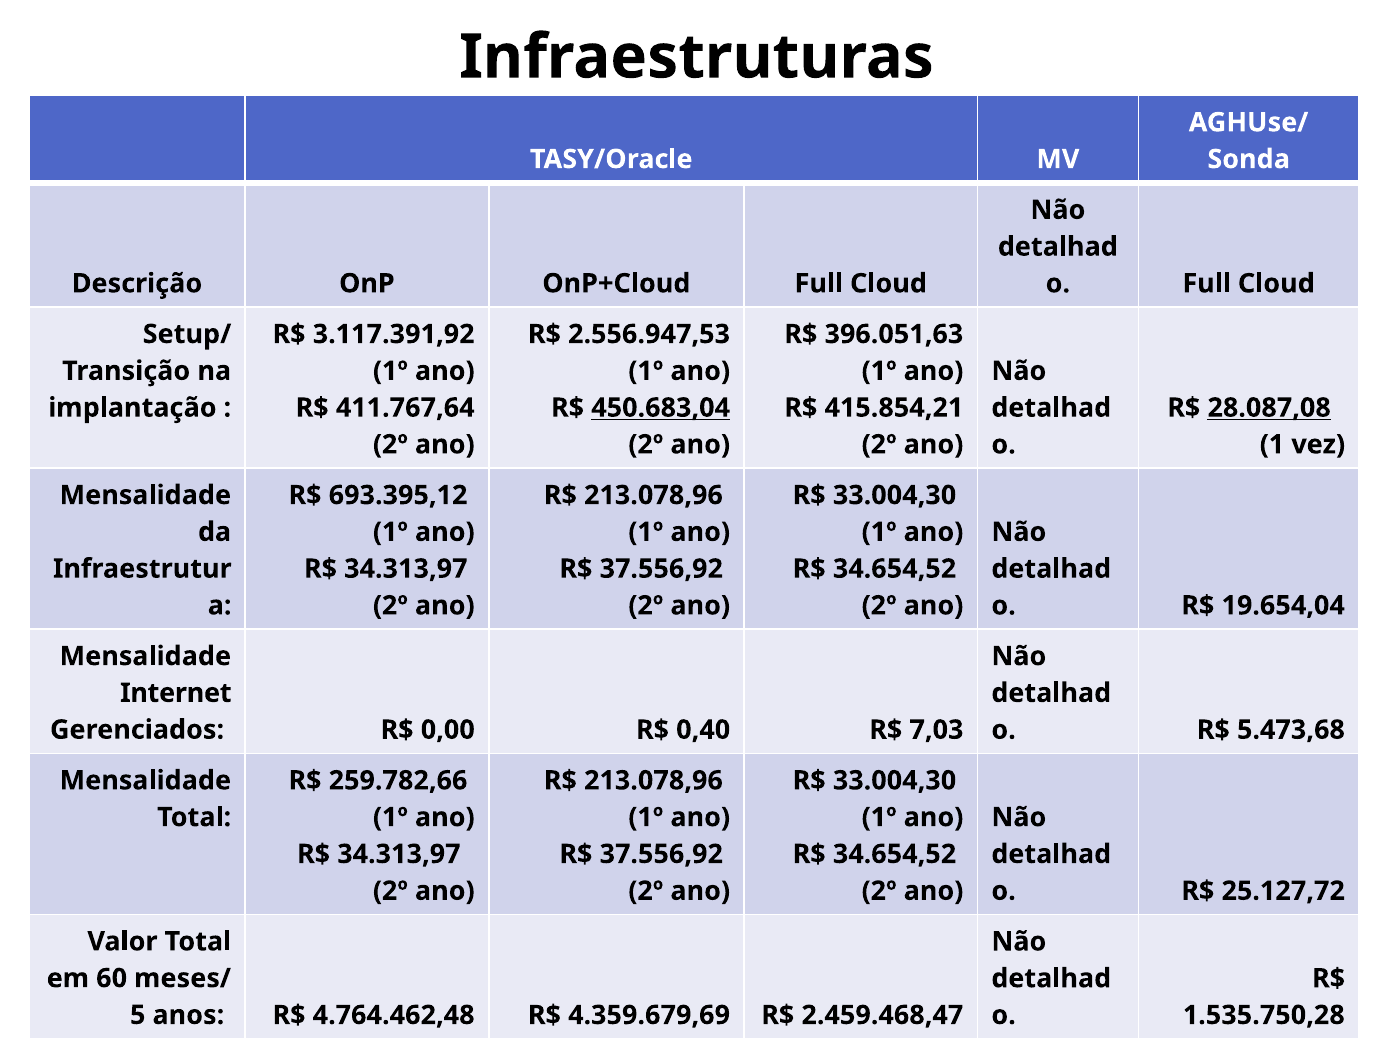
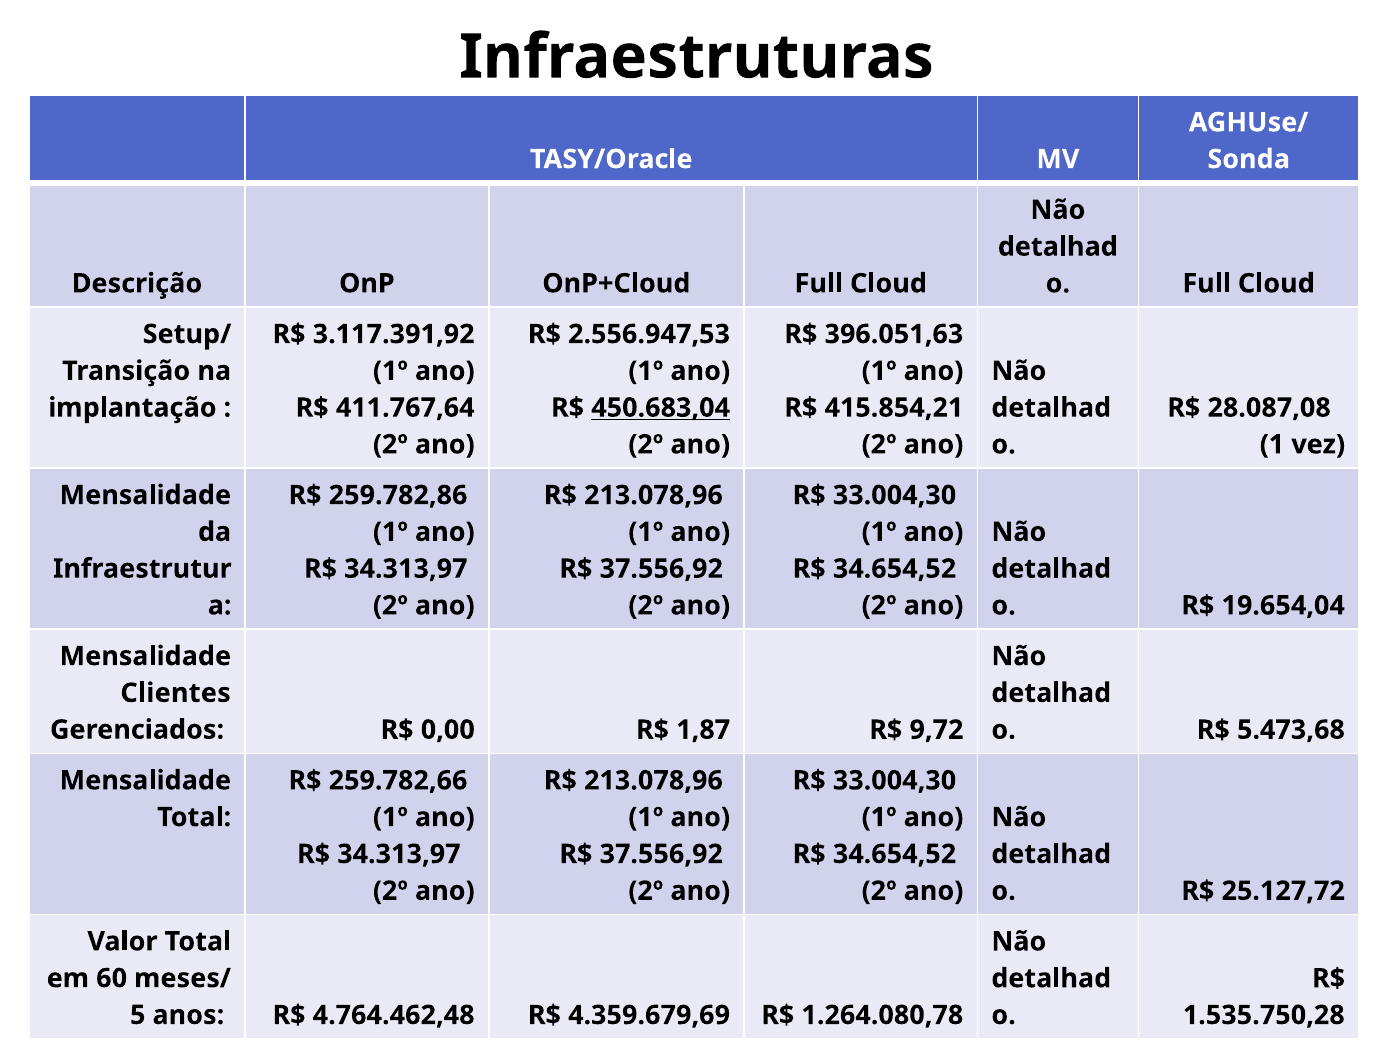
28.087,08 underline: present -> none
693.395,12: 693.395,12 -> 259.782,86
Internet: Internet -> Clientes
0,40: 0,40 -> 1,87
7,03: 7,03 -> 9,72
2.459.468,47: 2.459.468,47 -> 1.264.080,78
